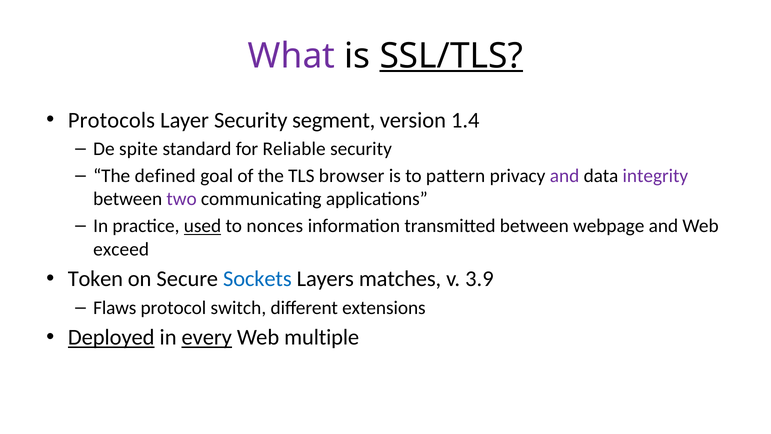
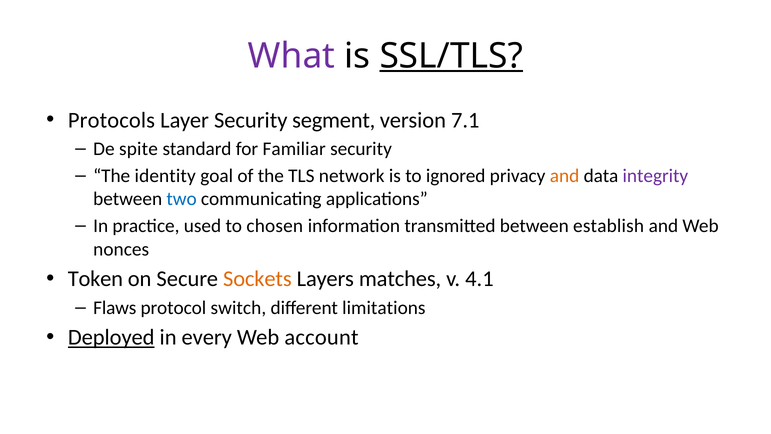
1.4: 1.4 -> 7.1
Reliable: Reliable -> Familiar
defined: defined -> identity
browser: browser -> network
pattern: pattern -> ignored
and at (565, 176) colour: purple -> orange
two colour: purple -> blue
used underline: present -> none
nonces: nonces -> chosen
webpage: webpage -> establish
exceed: exceed -> nonces
Sockets colour: blue -> orange
3.9: 3.9 -> 4.1
extensions: extensions -> limitations
every underline: present -> none
multiple: multiple -> account
